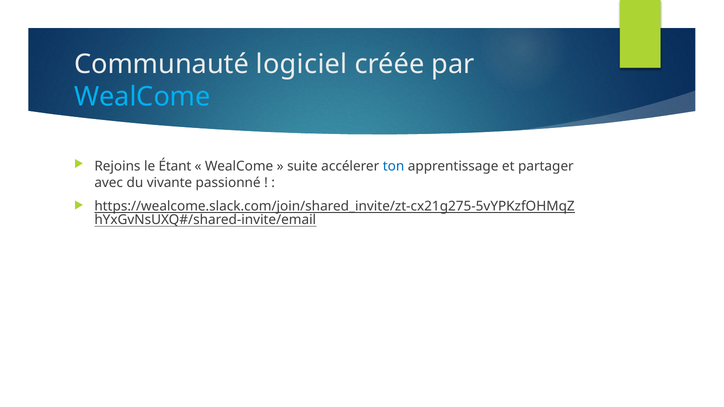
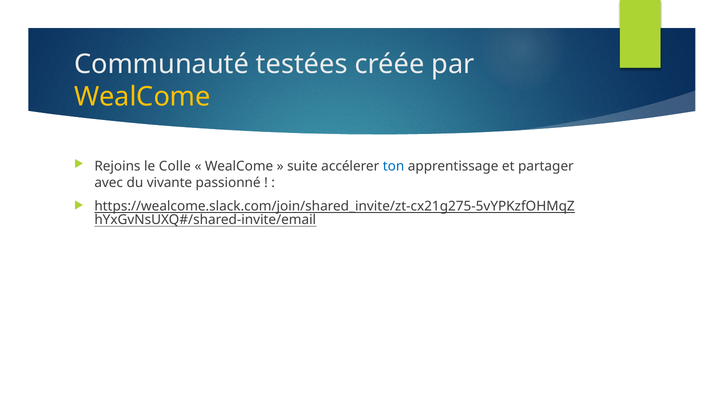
logiciel: logiciel -> testées
WealCome at (142, 97) colour: light blue -> yellow
Étant: Étant -> Colle
